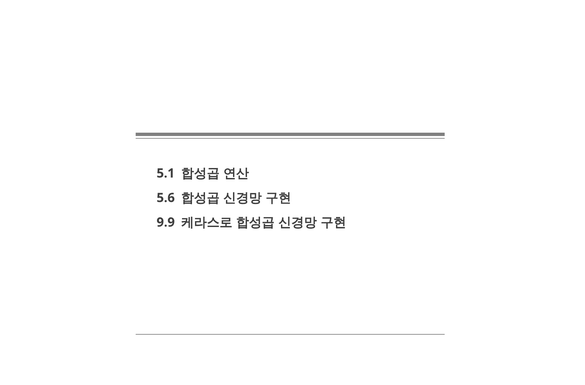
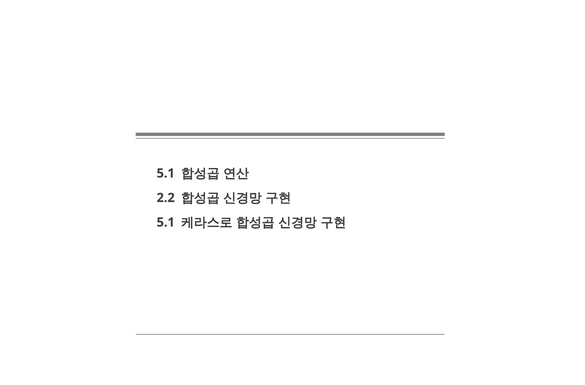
5.6: 5.6 -> 2.2
9.9 at (166, 222): 9.9 -> 5.1
